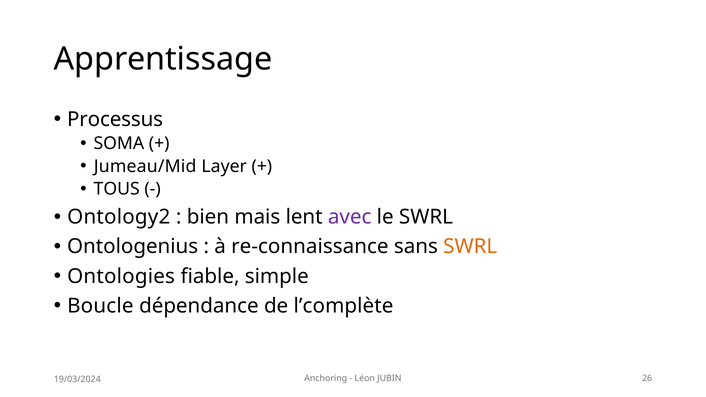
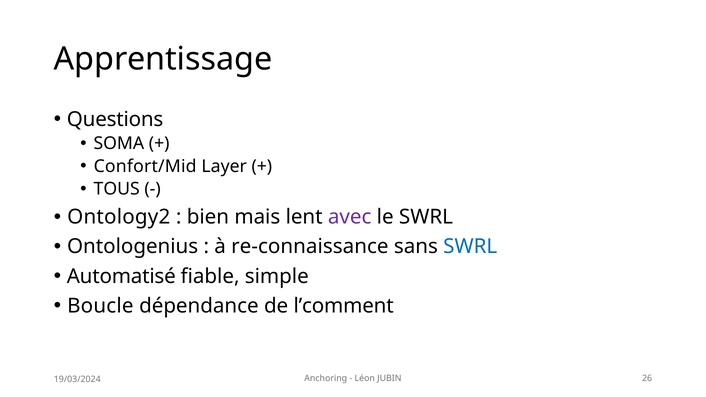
Processus: Processus -> Questions
Jumeau/Mid: Jumeau/Mid -> Confort/Mid
SWRL at (470, 247) colour: orange -> blue
Ontologies: Ontologies -> Automatisé
l’complète: l’complète -> l’comment
